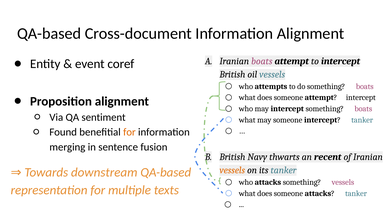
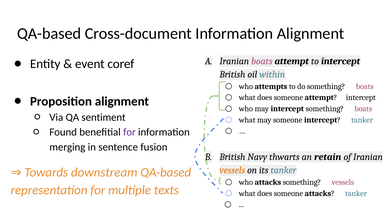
oil vessels: vessels -> within
for at (129, 132) colour: orange -> purple
recent: recent -> retain
